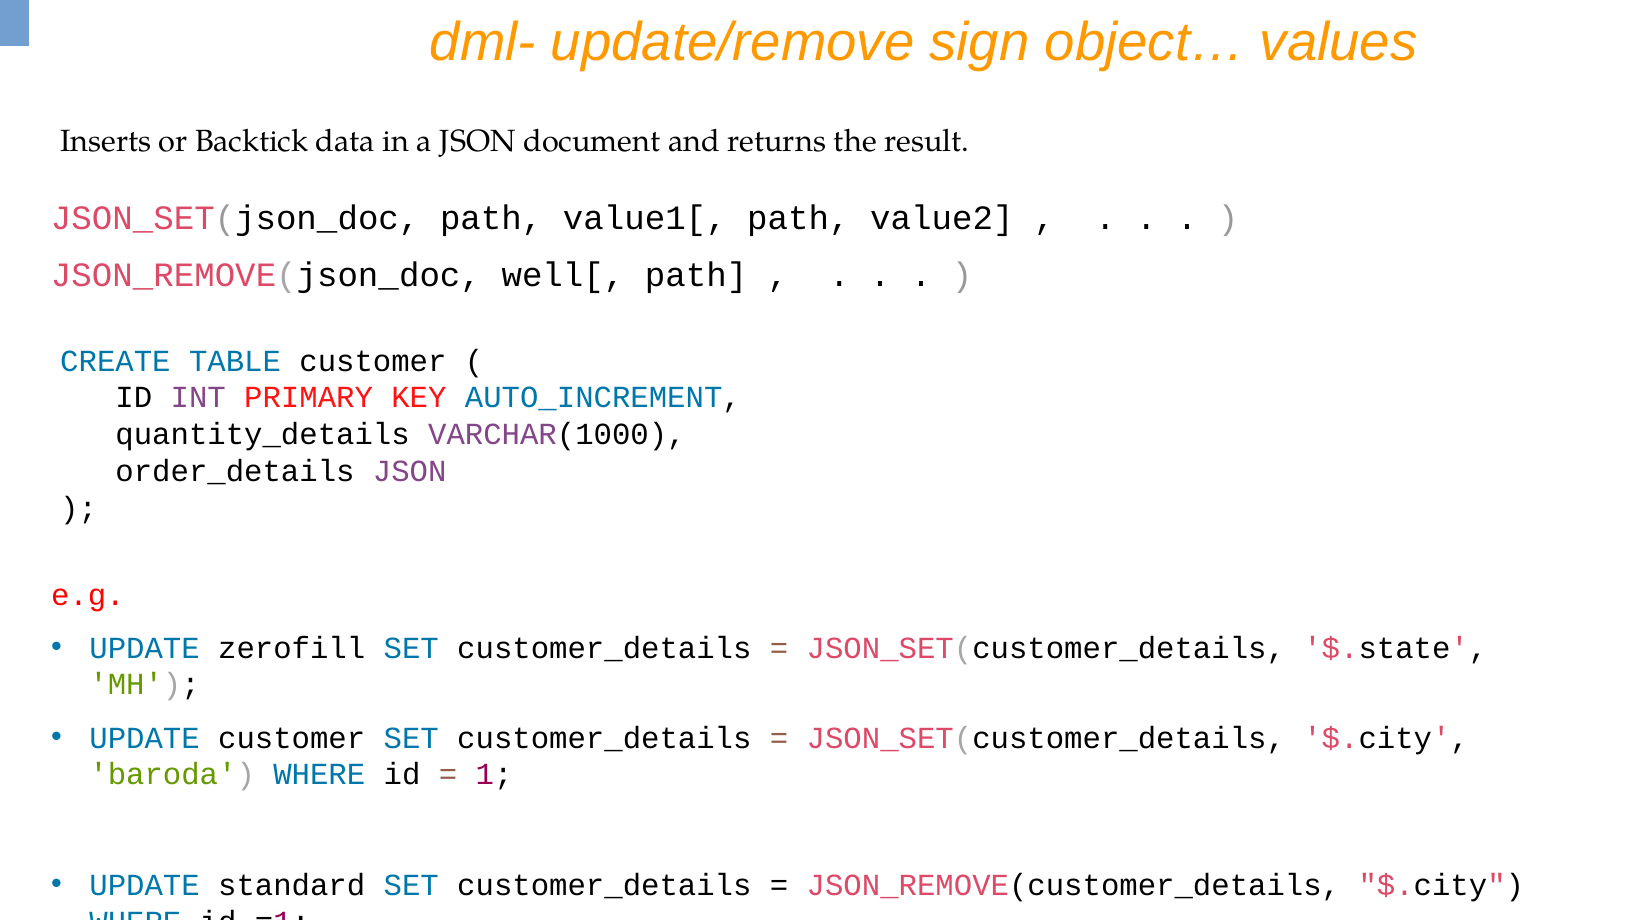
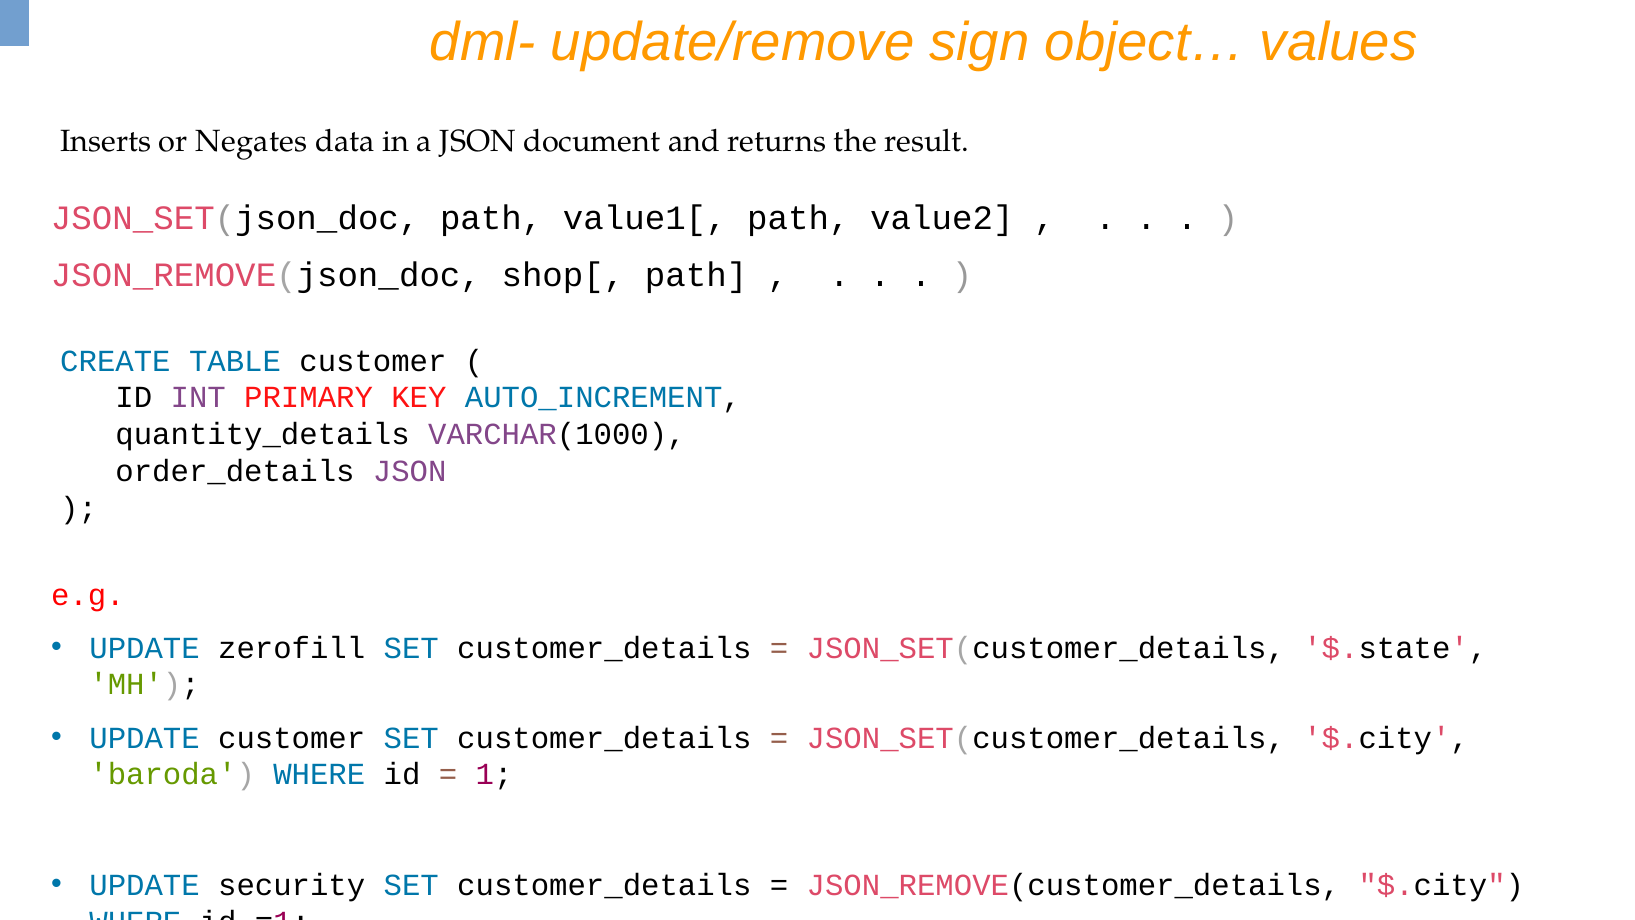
Backtick: Backtick -> Negates
well[: well[ -> shop[
standard: standard -> security
